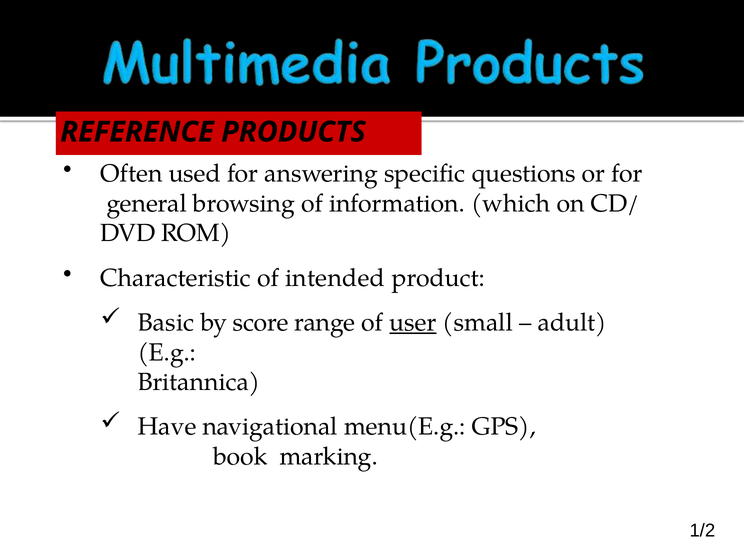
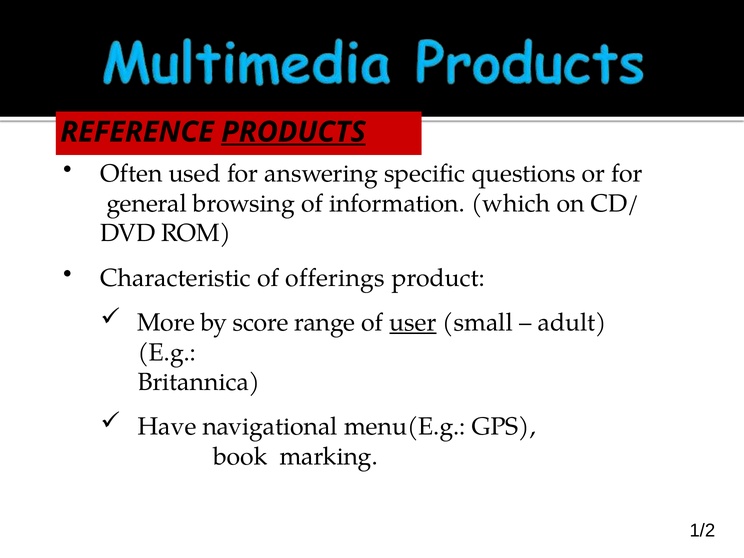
PRODUCTS underline: none -> present
intended: intended -> offerings
Basic: Basic -> More
